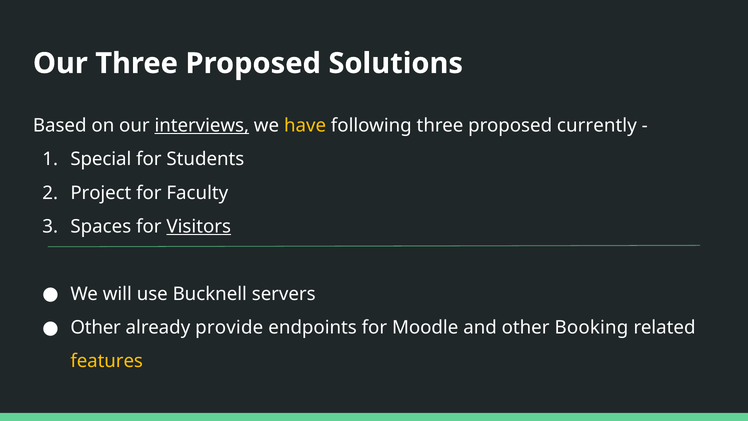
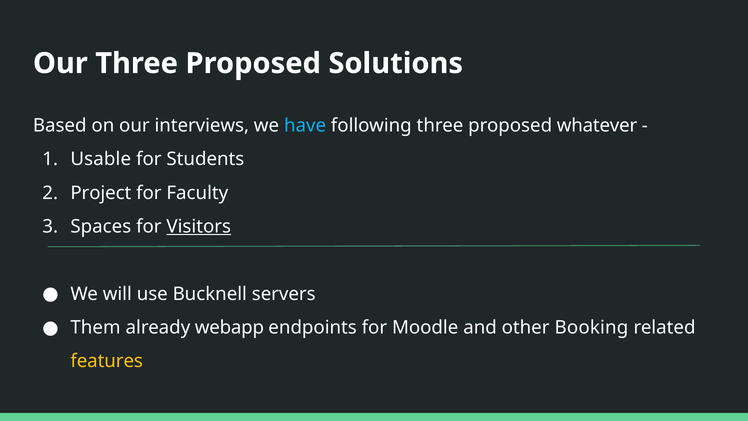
interviews underline: present -> none
have colour: yellow -> light blue
currently: currently -> whatever
Special: Special -> Usable
Other at (96, 327): Other -> Them
provide: provide -> webapp
